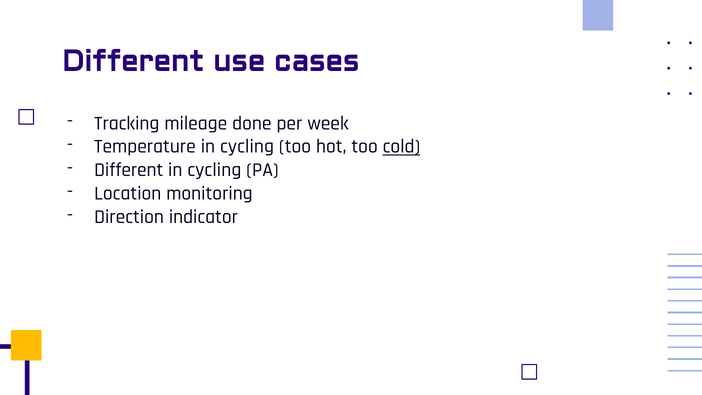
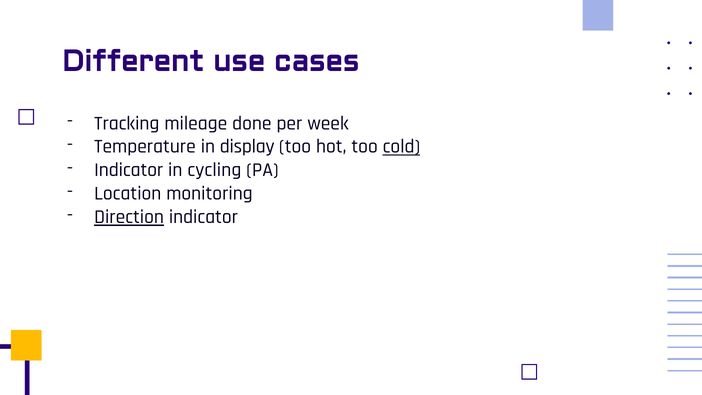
Temperature in cycling: cycling -> display
Different at (129, 170): Different -> Indicator
Direction underline: none -> present
